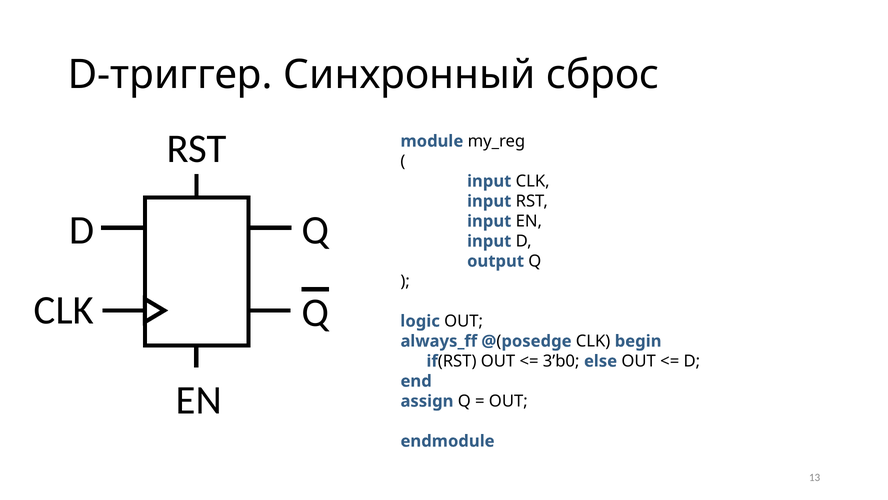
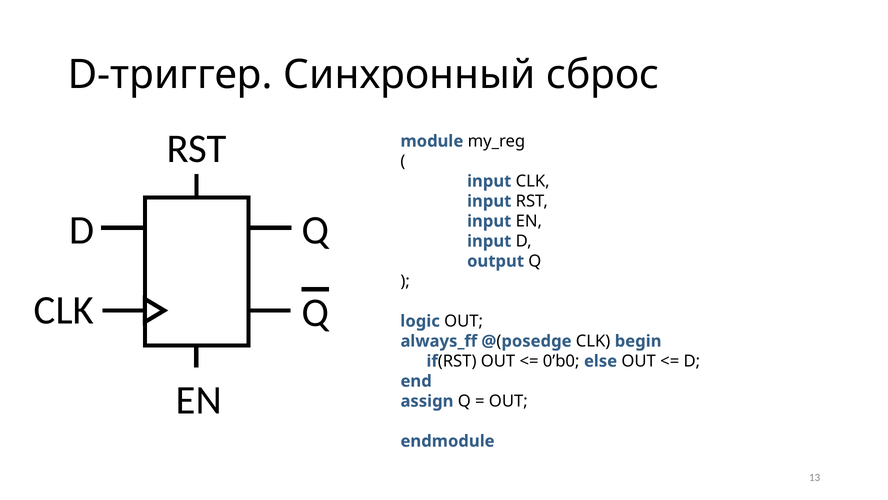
3’b0: 3’b0 -> 0’b0
